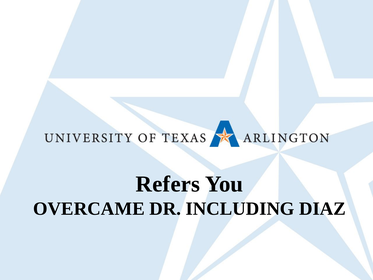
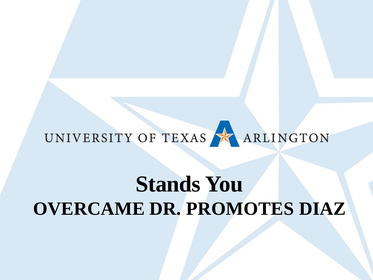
Refers: Refers -> Stands
INCLUDING: INCLUDING -> PROMOTES
